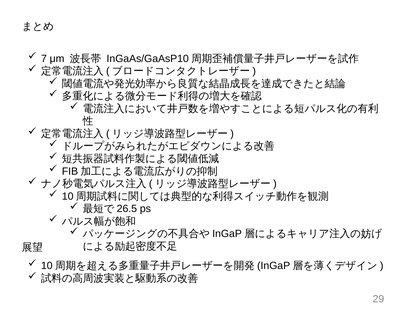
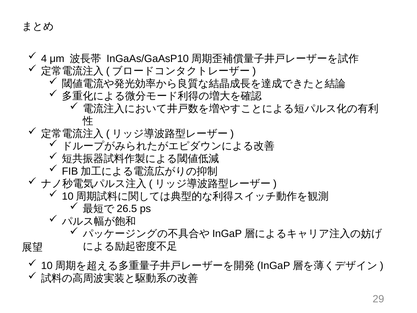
7: 7 -> 4
